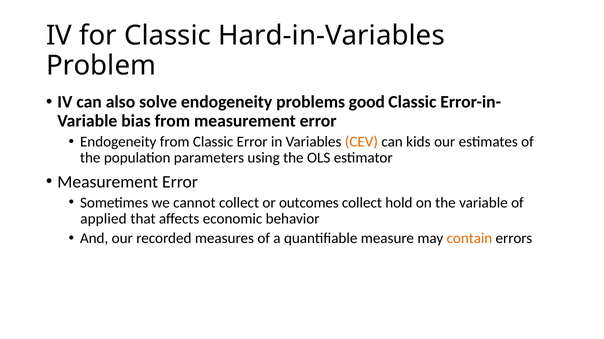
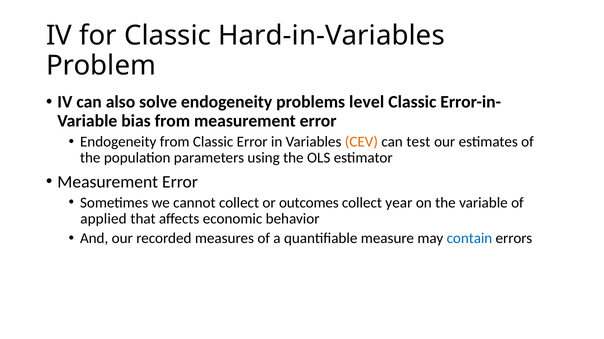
good: good -> level
kids: kids -> test
hold: hold -> year
contain colour: orange -> blue
